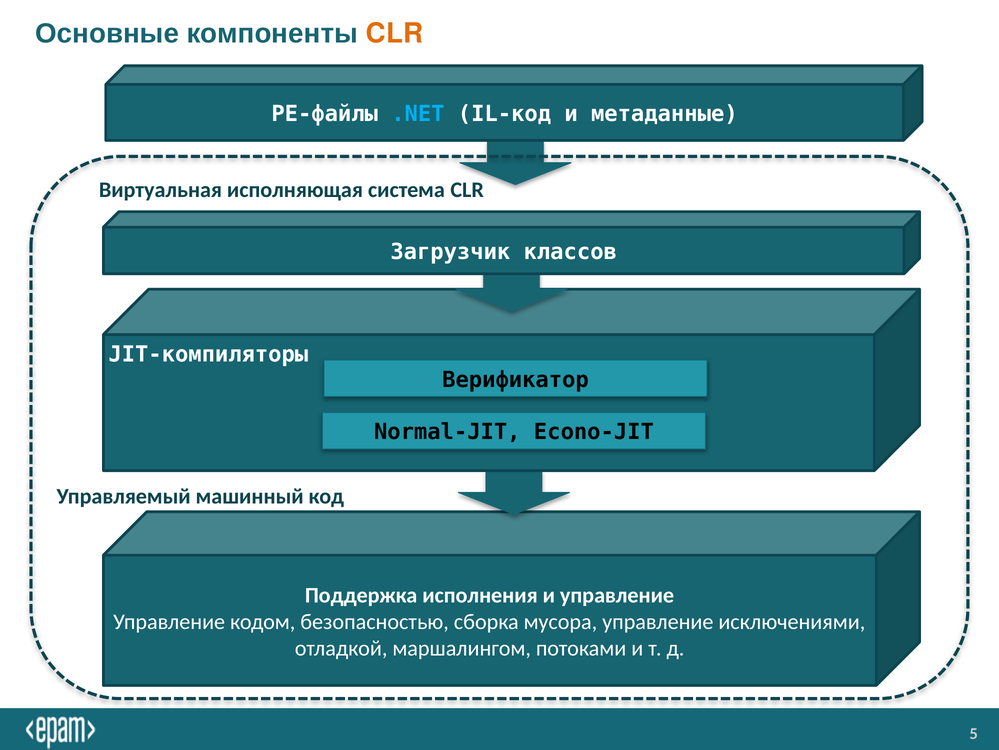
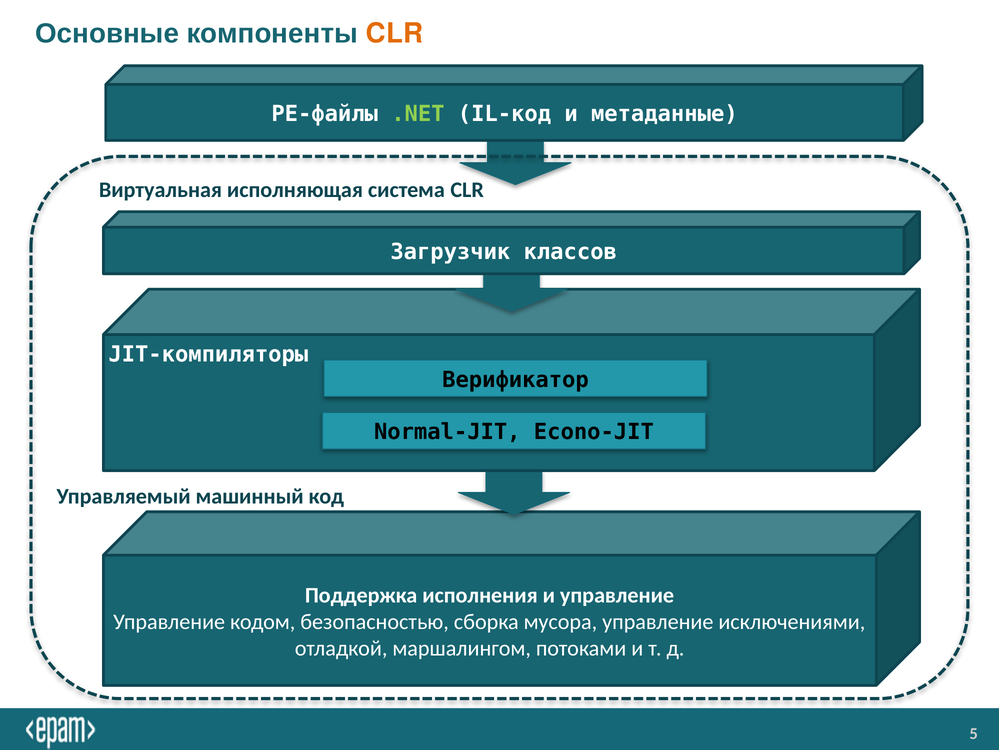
.NET colour: light blue -> light green
